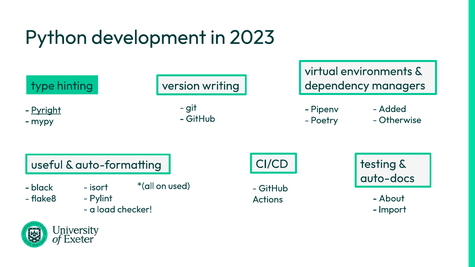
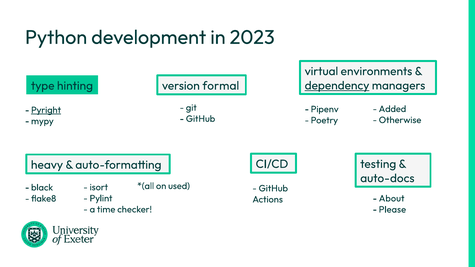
dependency underline: none -> present
writing: writing -> formal
useful: useful -> heavy
load: load -> time
Import: Import -> Please
